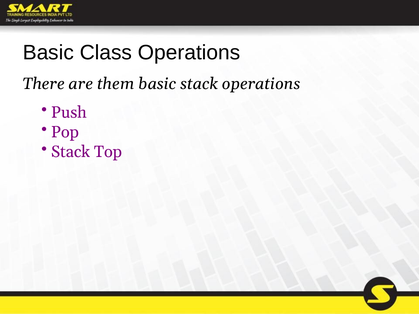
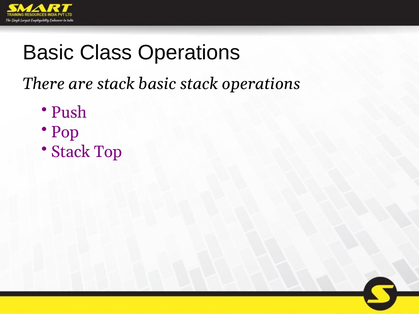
are them: them -> stack
